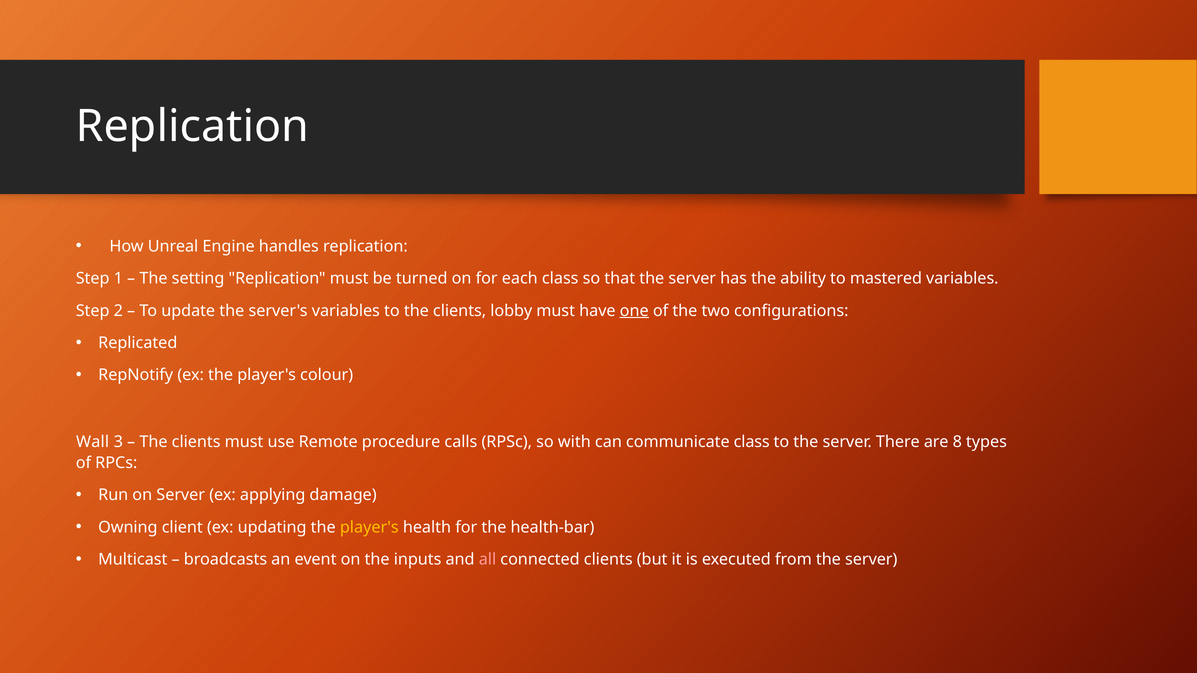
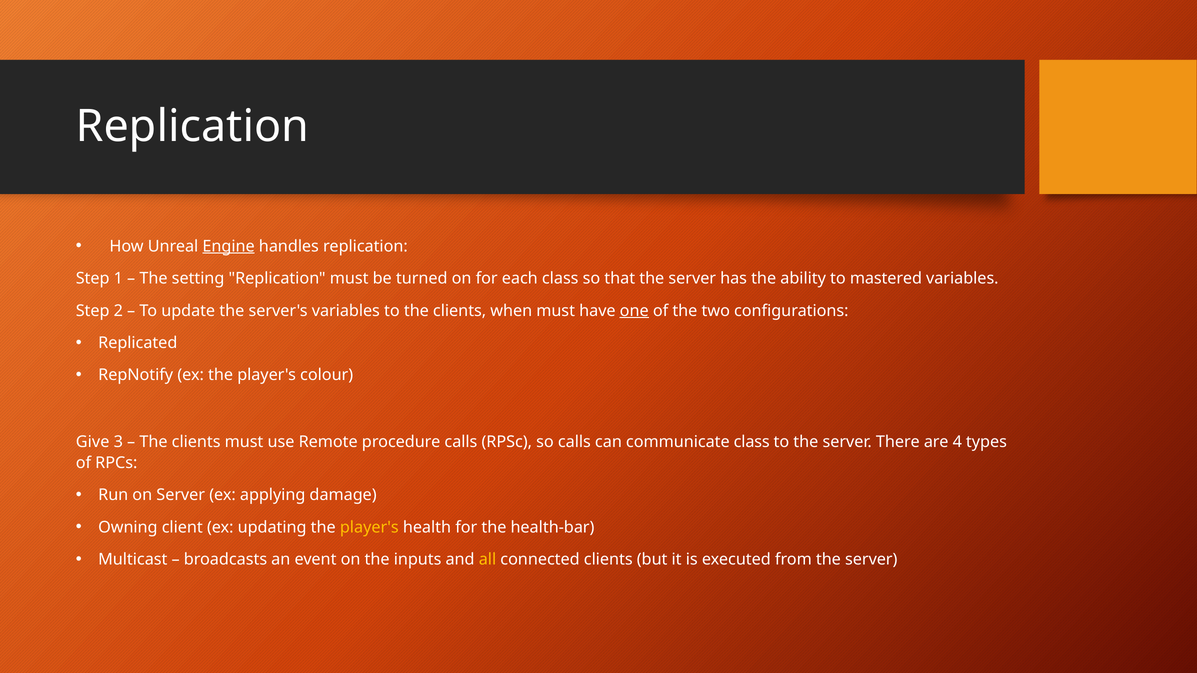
Engine underline: none -> present
lobby: lobby -> when
Wall: Wall -> Give
so with: with -> calls
8: 8 -> 4
all colour: pink -> yellow
